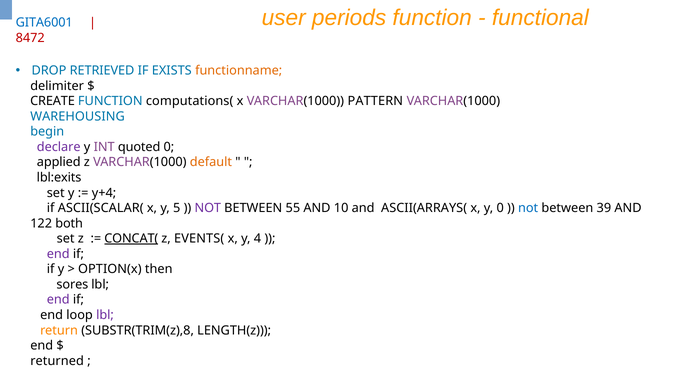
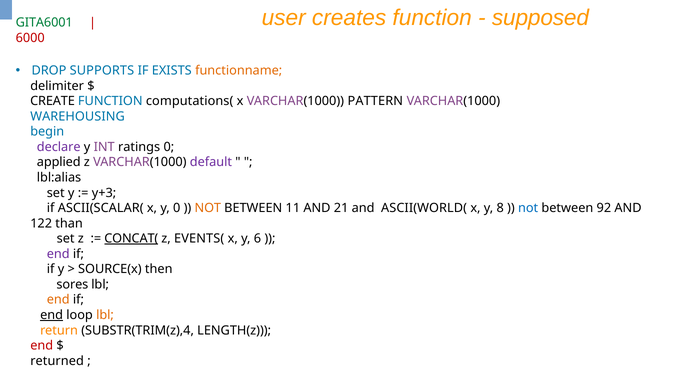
periods: periods -> creates
functional: functional -> supposed
GITA6001 colour: blue -> green
8472: 8472 -> 6000
RETRIEVED: RETRIEVED -> SUPPORTS
quoted: quoted -> ratings
default colour: orange -> purple
lbl:exits: lbl:exits -> lbl:alias
y+4: y+4 -> y+3
y 5: 5 -> 0
NOT at (208, 208) colour: purple -> orange
55: 55 -> 11
10: 10 -> 21
ASCII(ARRAYS(: ASCII(ARRAYS( -> ASCII(WORLD(
y 0: 0 -> 8
39: 39 -> 92
both: both -> than
4: 4 -> 6
OPTION(x: OPTION(x -> SOURCE(x
end at (58, 300) colour: purple -> orange
end at (52, 315) underline: none -> present
lbl at (105, 315) colour: purple -> orange
SUBSTR(TRIM(z),8: SUBSTR(TRIM(z),8 -> SUBSTR(TRIM(z),4
end at (42, 346) colour: black -> red
